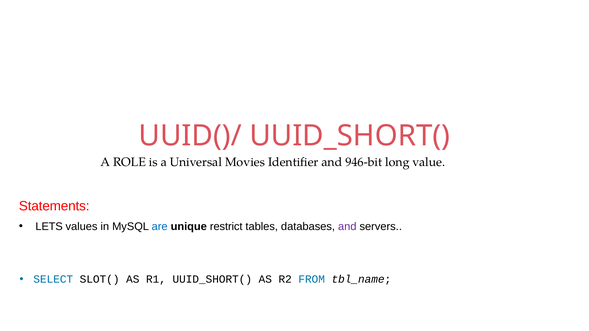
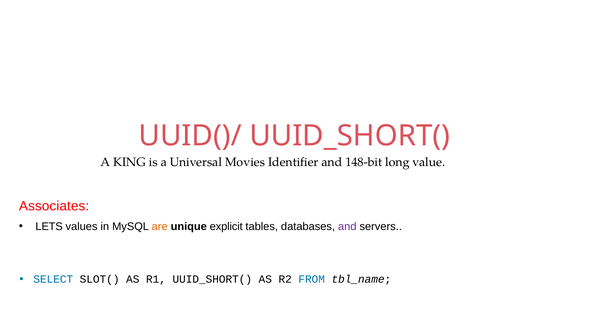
ROLE: ROLE -> KING
946-bit: 946-bit -> 148-bit
Statements: Statements -> Associates
are colour: blue -> orange
restrict: restrict -> explicit
